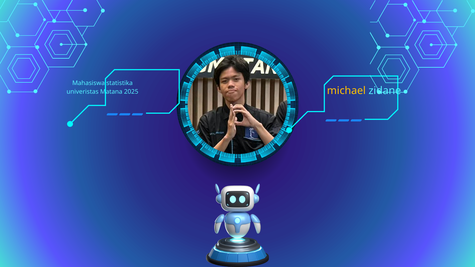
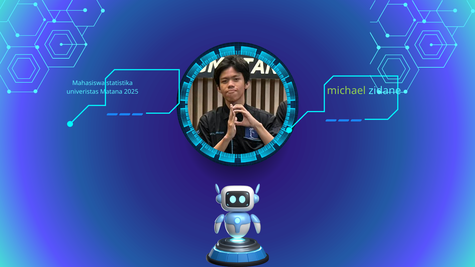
michael colour: yellow -> light green
